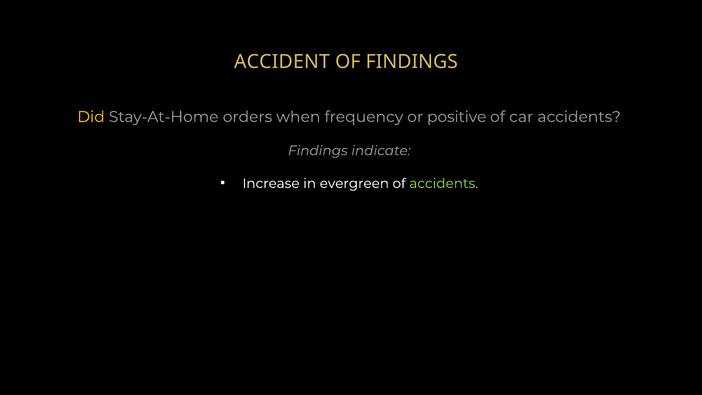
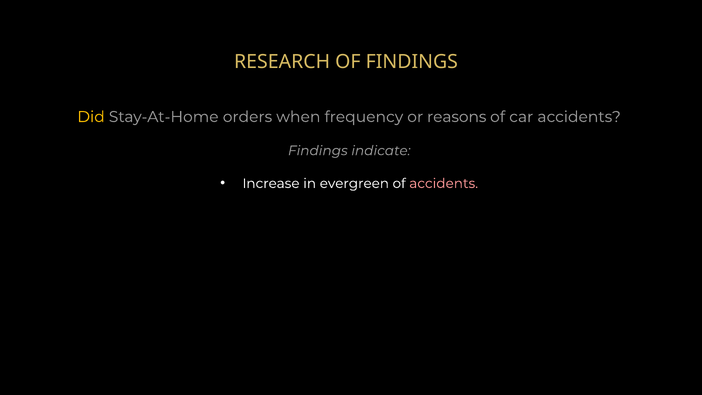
ACCIDENT: ACCIDENT -> RESEARCH
positive: positive -> reasons
accidents at (444, 183) colour: light green -> pink
